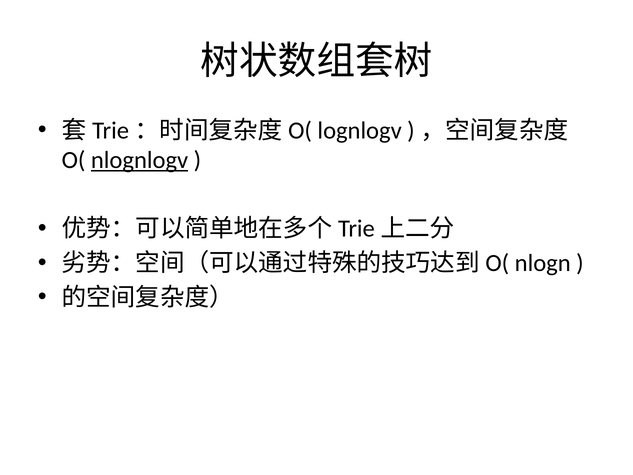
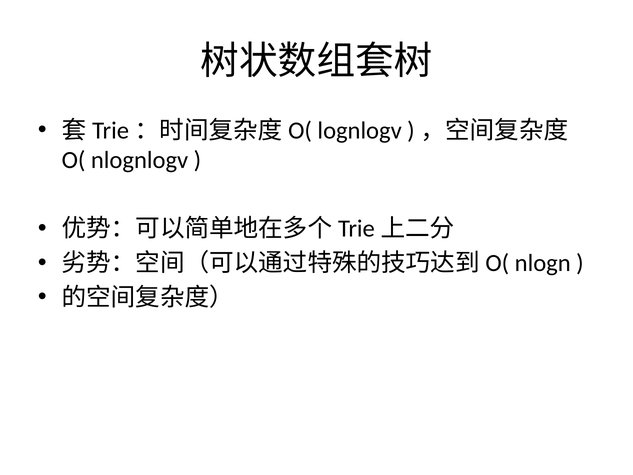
nlognlogv underline: present -> none
